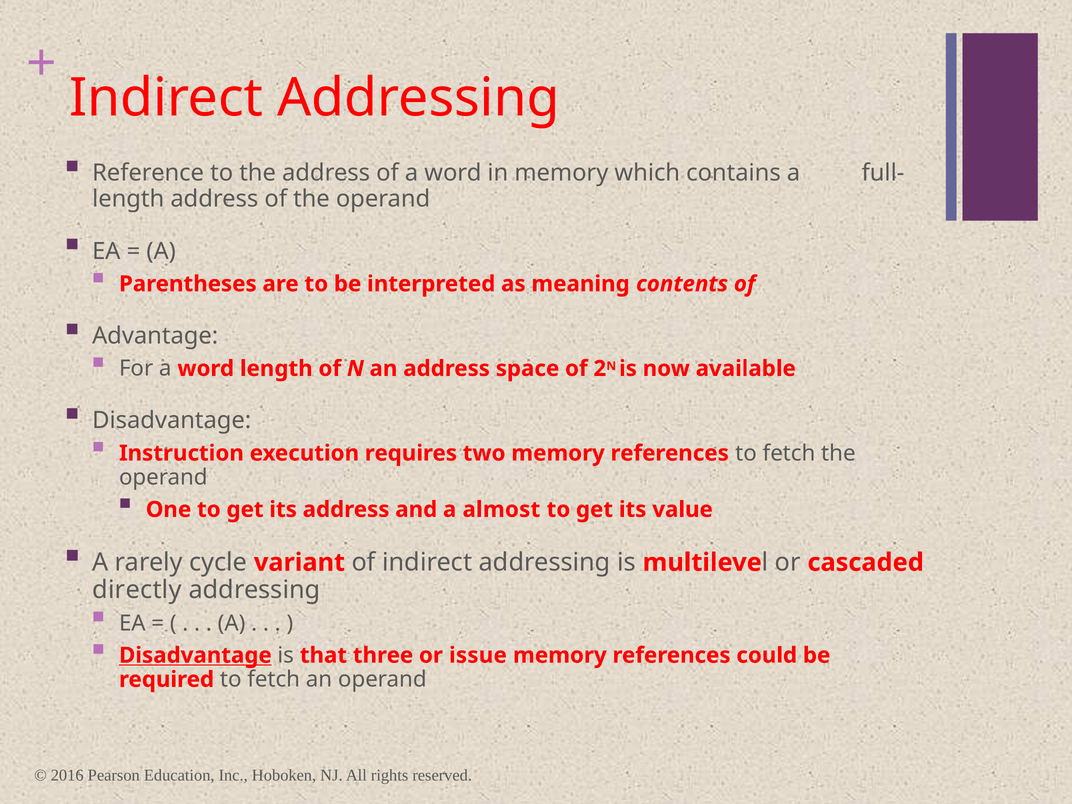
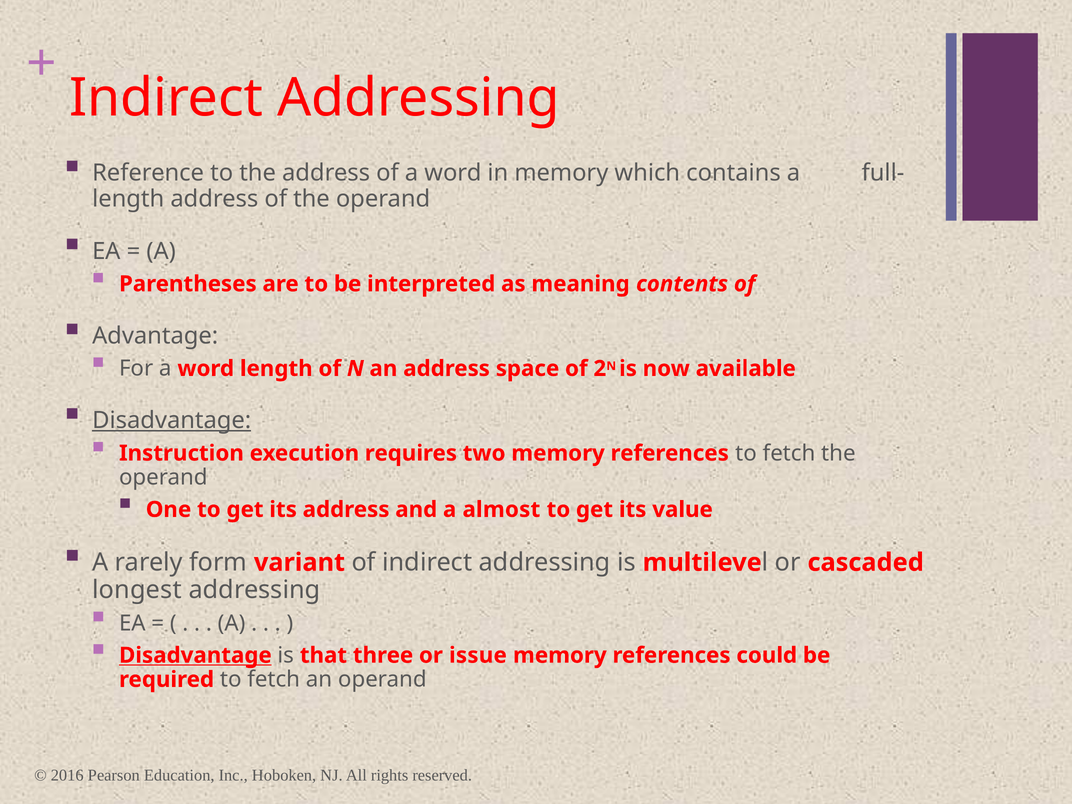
Disadvantage at (172, 421) underline: none -> present
cycle: cycle -> form
directly: directly -> longest
